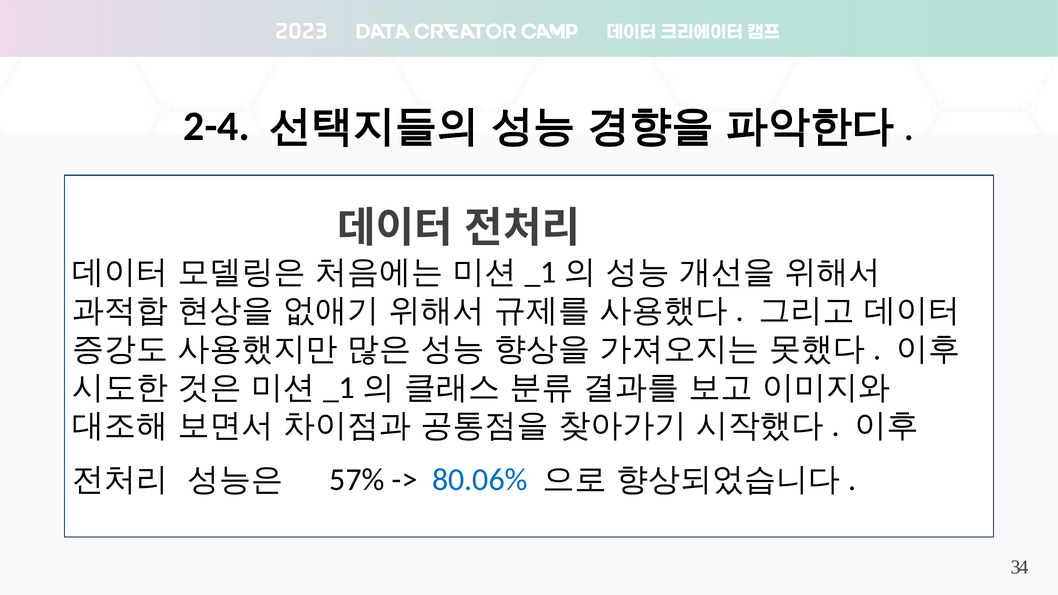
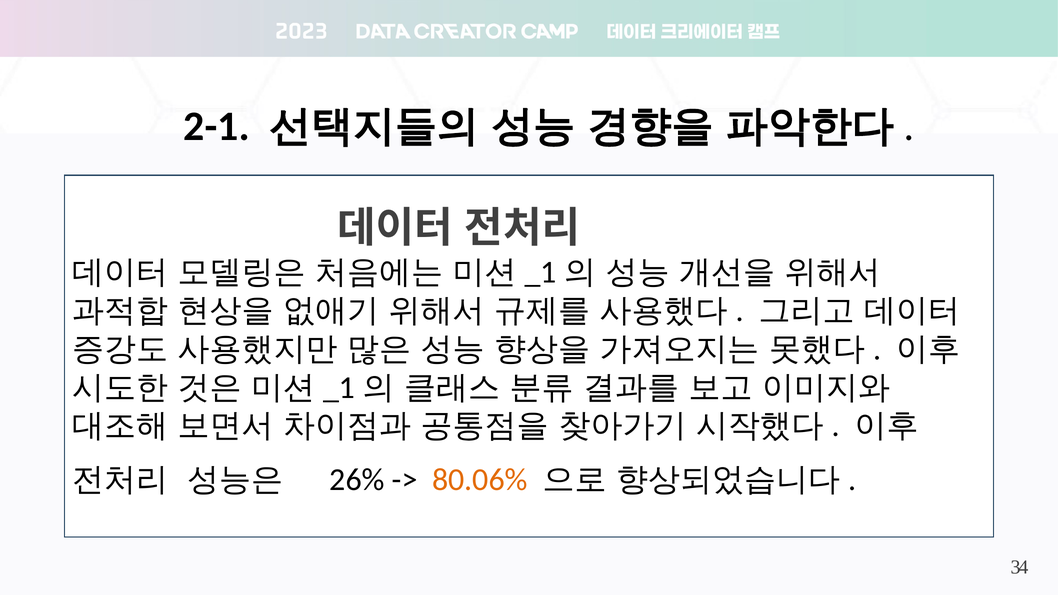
2-4: 2-4 -> 2-1
57%: 57% -> 26%
80.06% colour: blue -> orange
